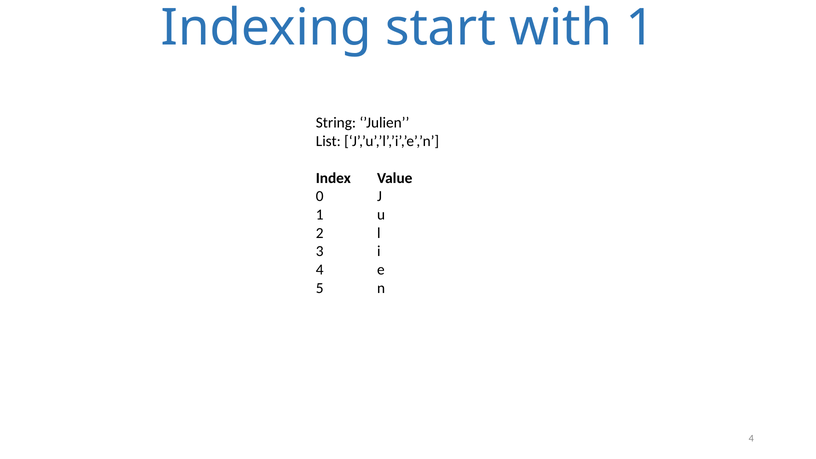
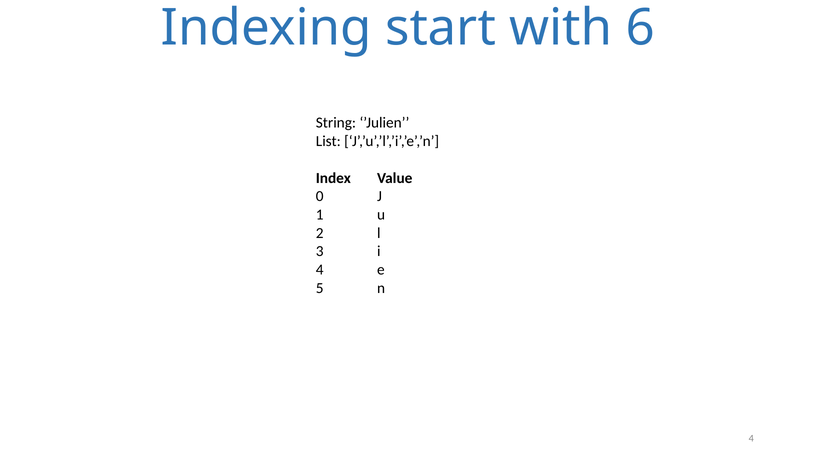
with 1: 1 -> 6
